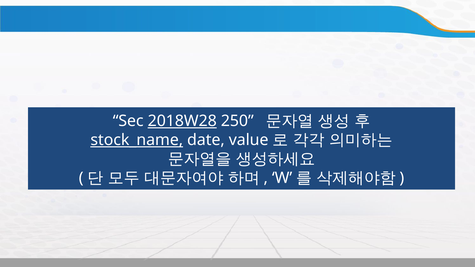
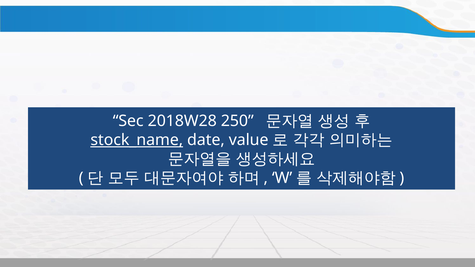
2018W28 underline: present -> none
